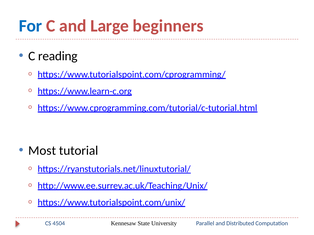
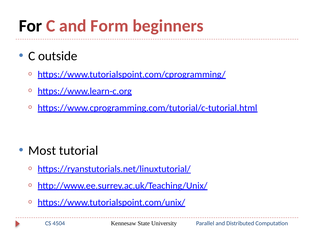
For colour: blue -> black
Large: Large -> Form
reading: reading -> outside
